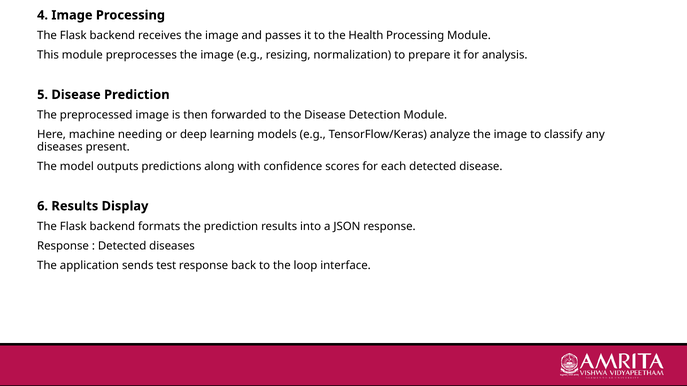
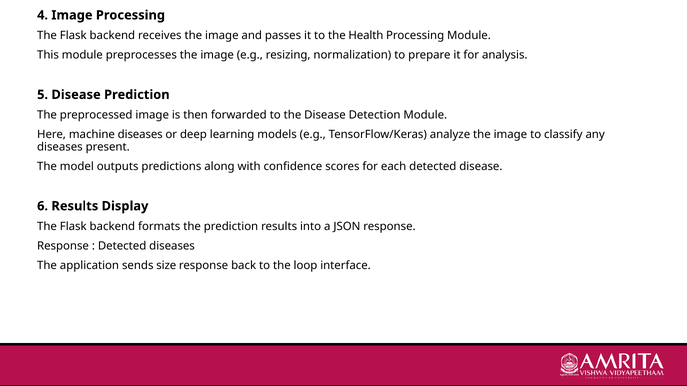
machine needing: needing -> diseases
test: test -> size
